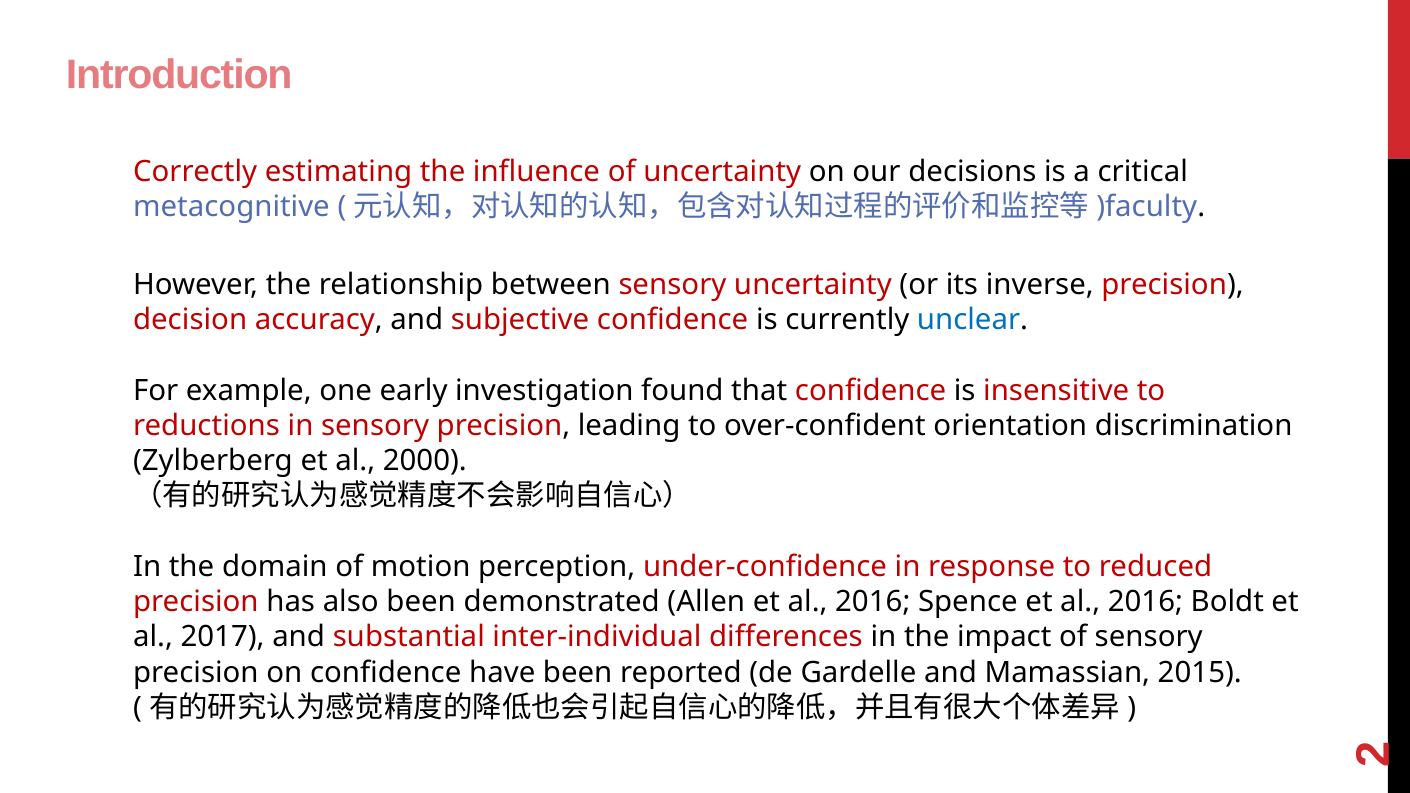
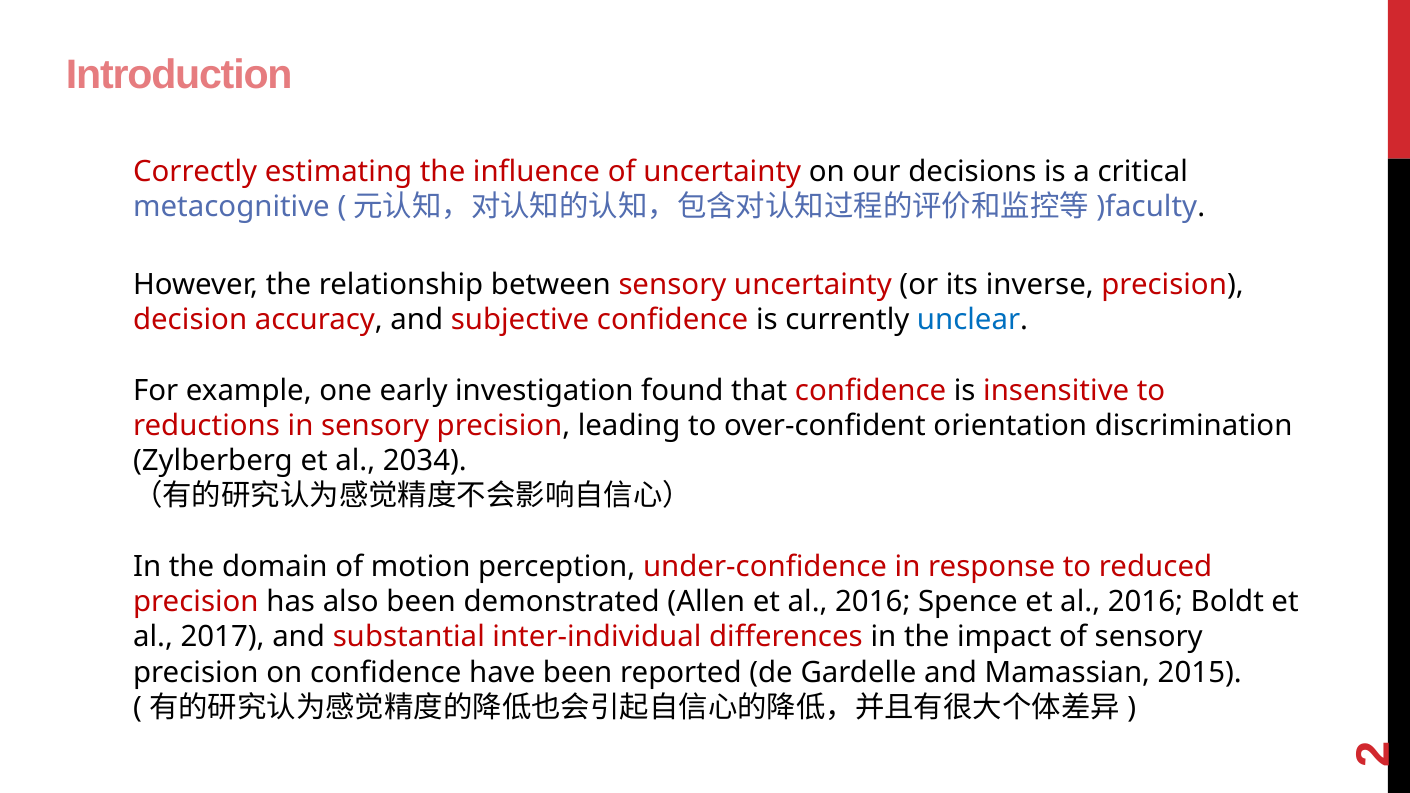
2000: 2000 -> 2034
